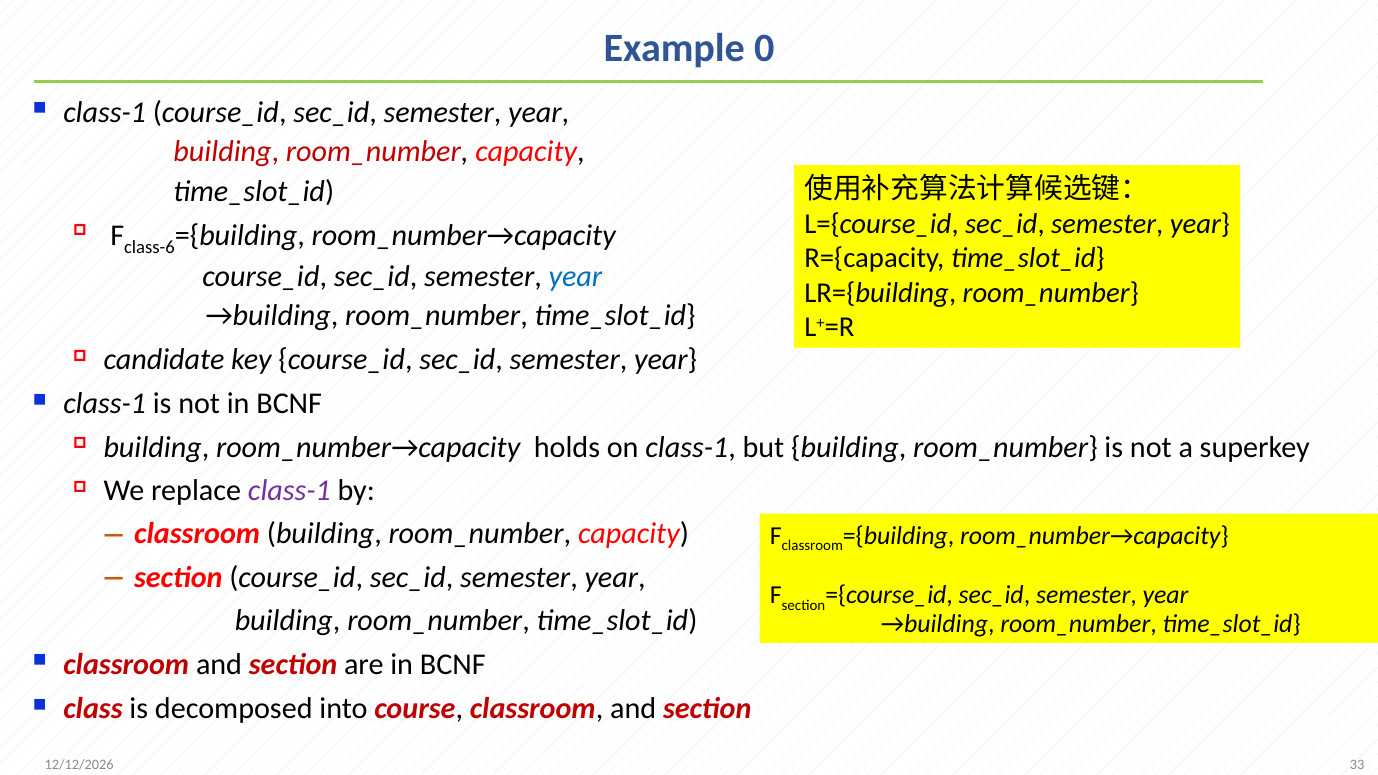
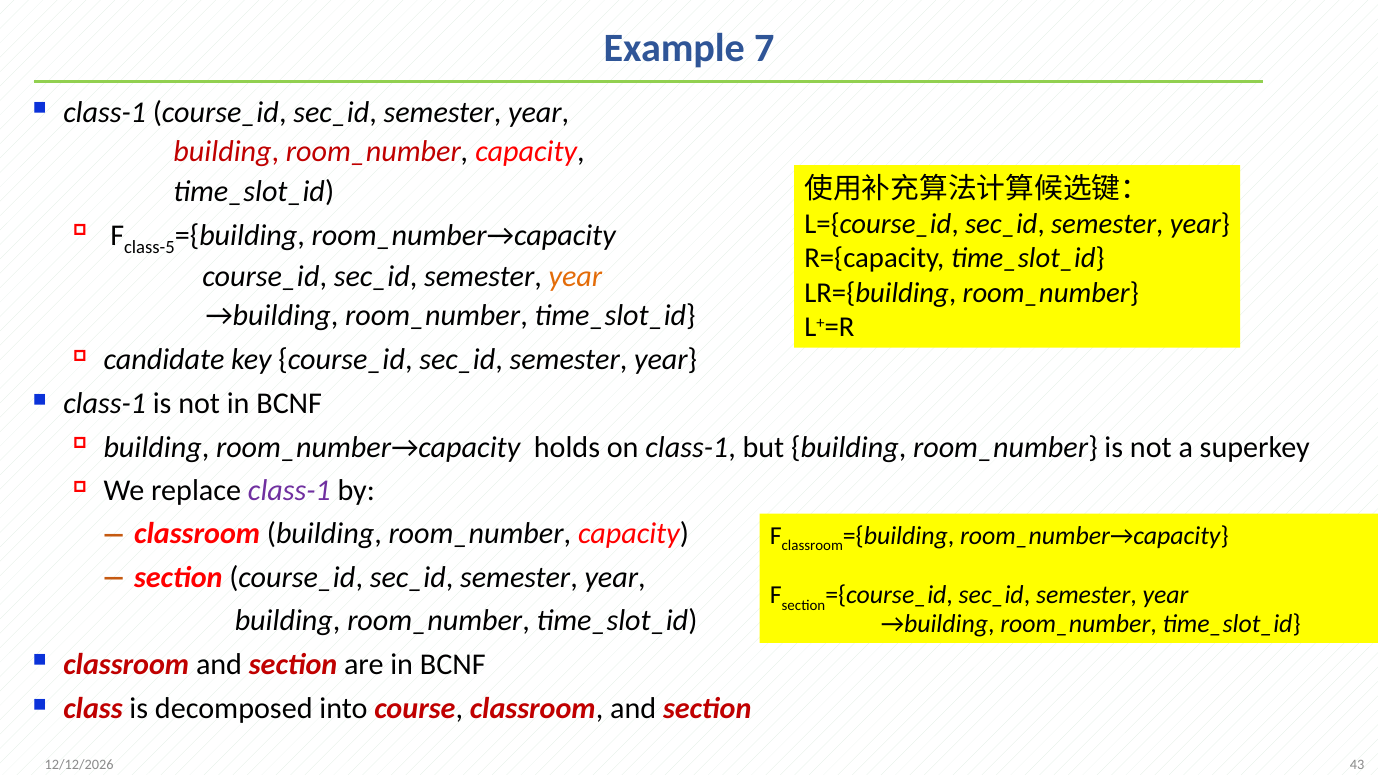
0: 0 -> 7
class-6: class-6 -> class-5
year at (575, 276) colour: blue -> orange
33: 33 -> 43
